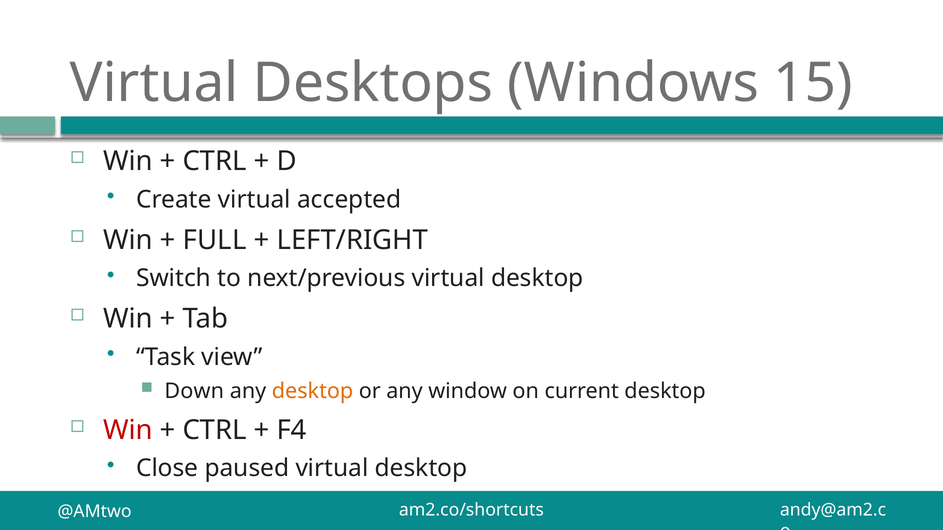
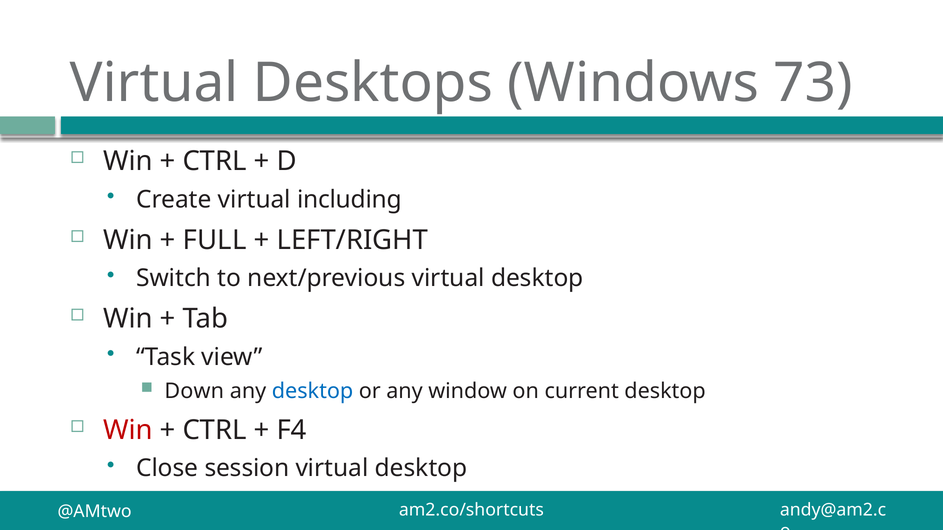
15: 15 -> 73
accepted: accepted -> including
desktop at (313, 391) colour: orange -> blue
paused: paused -> session
